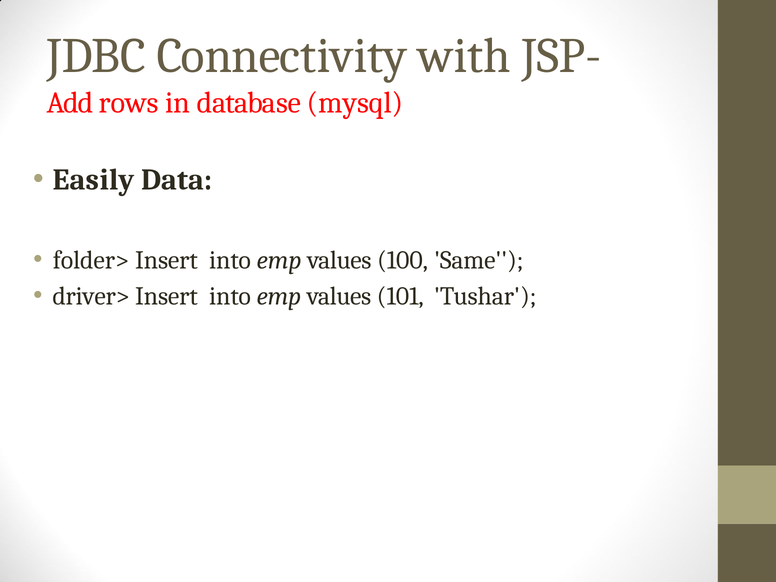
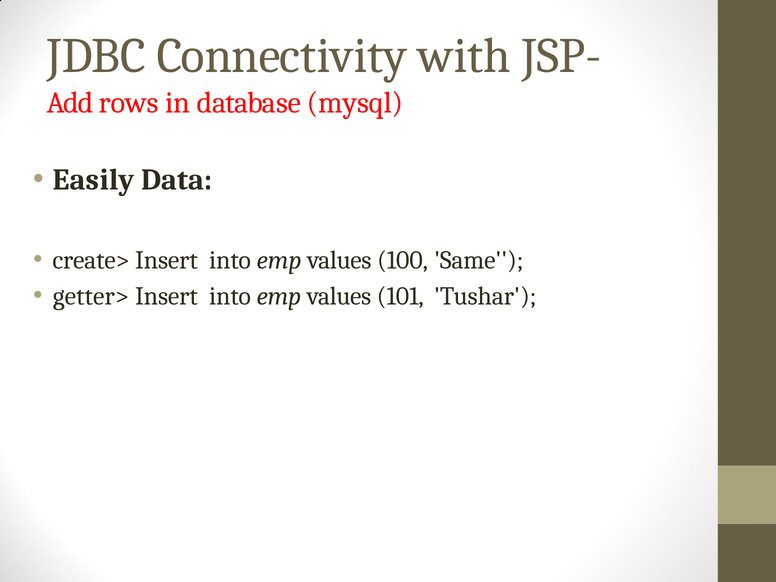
folder>: folder> -> create>
driver>: driver> -> getter>
